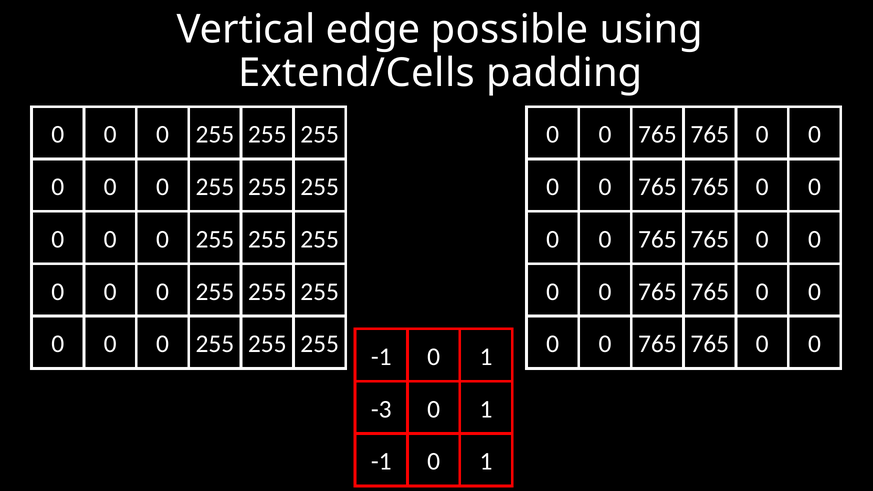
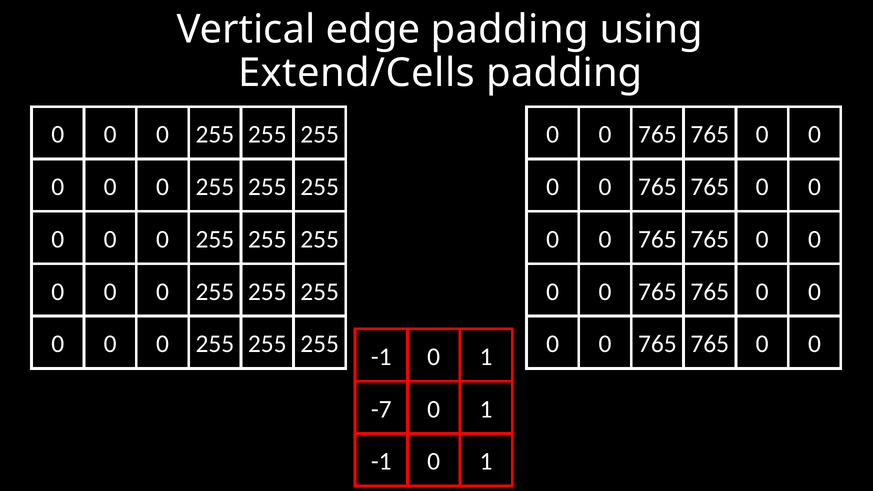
edge possible: possible -> padding
-3: -3 -> -7
